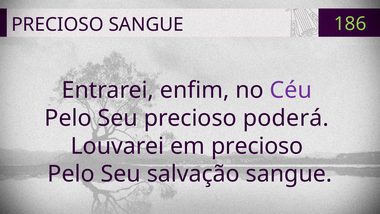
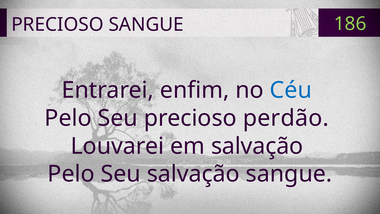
Céu colour: purple -> blue
poderá: poderá -> perdão
em precioso: precioso -> salvação
